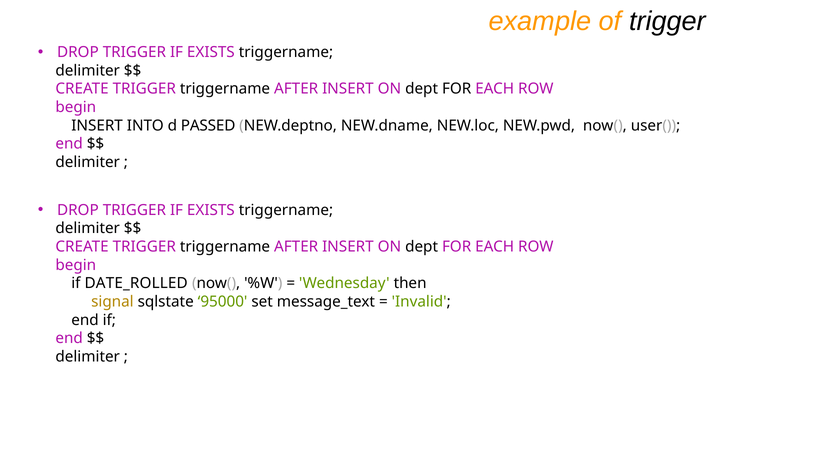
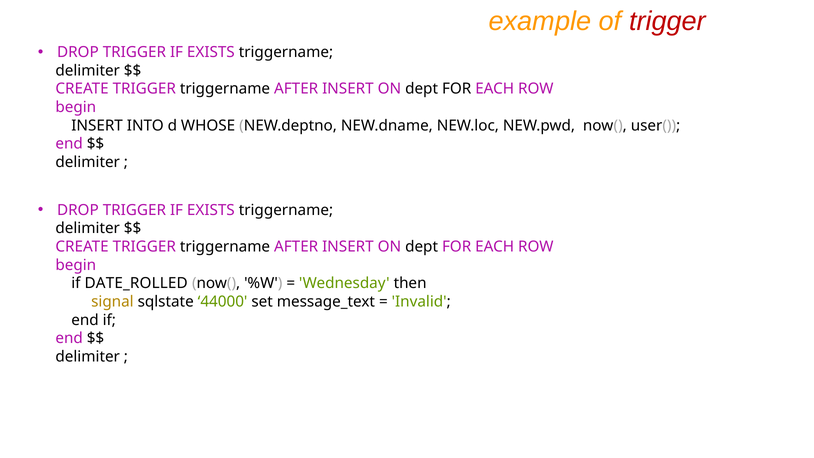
trigger at (668, 21) colour: black -> red
PASSED: PASSED -> WHOSE
95000: 95000 -> 44000
